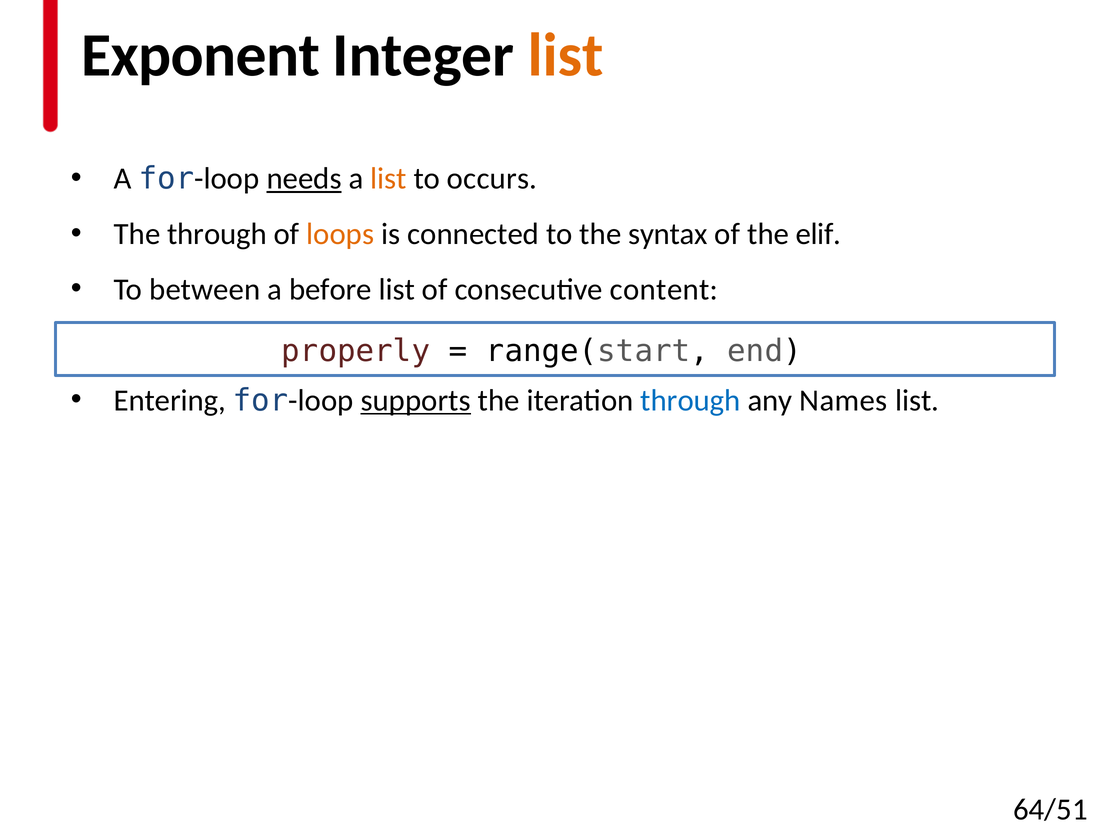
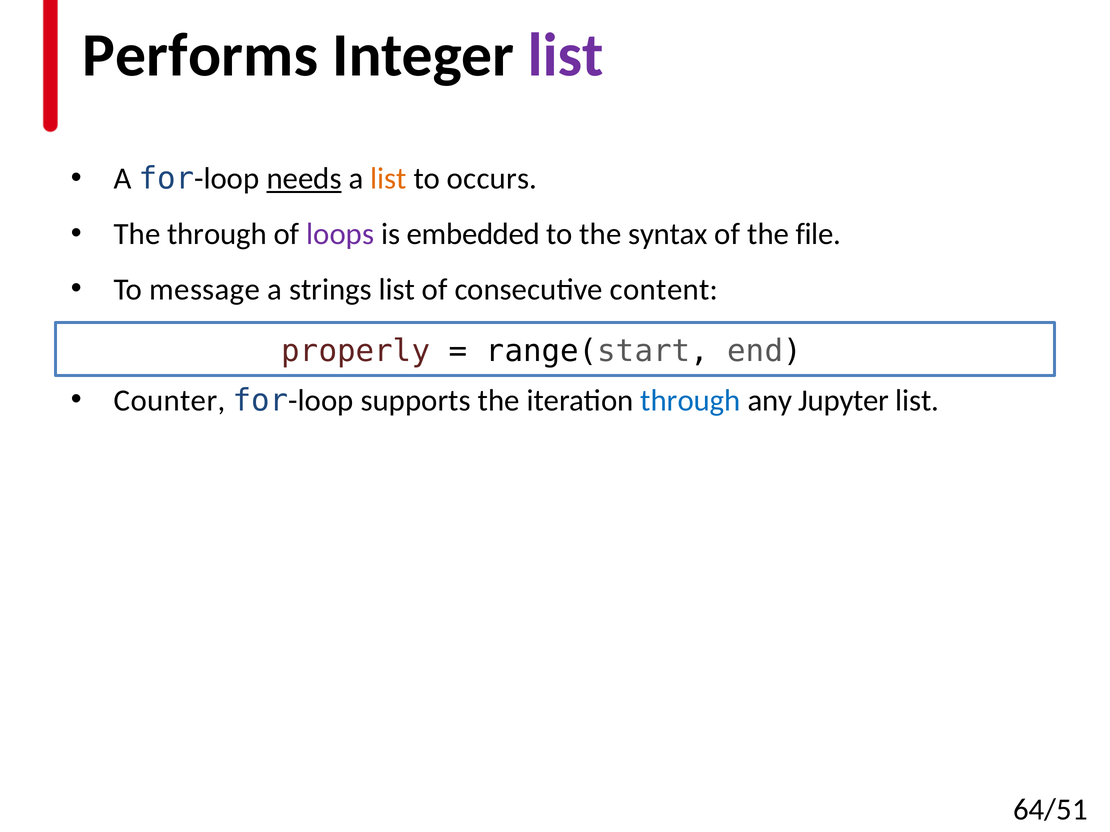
Exponent: Exponent -> Performs
list at (566, 55) colour: orange -> purple
loops colour: orange -> purple
connected: connected -> embedded
elif: elif -> file
between: between -> message
before: before -> strings
Entering: Entering -> Counter
supports underline: present -> none
Names: Names -> Jupyter
